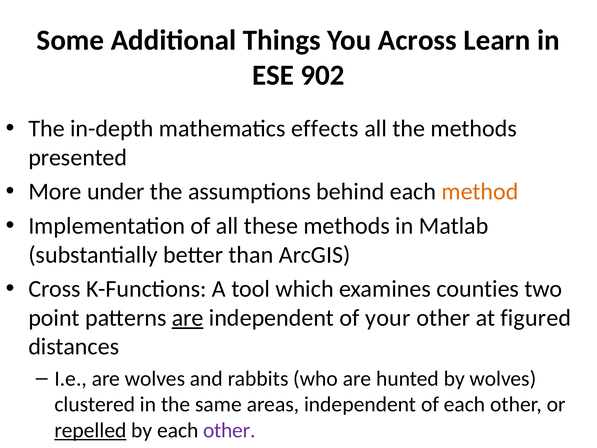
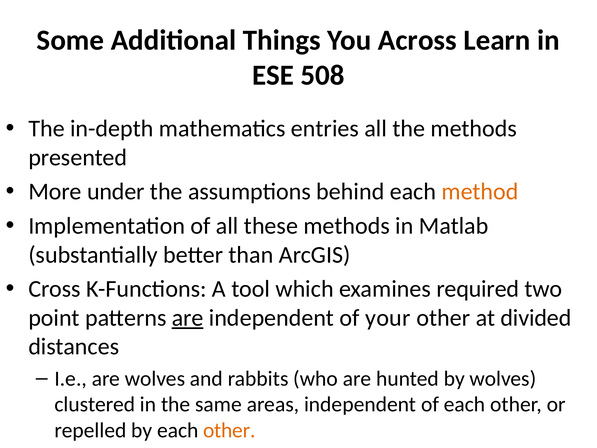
902: 902 -> 508
effects: effects -> entries
counties: counties -> required
figured: figured -> divided
repelled underline: present -> none
other at (229, 430) colour: purple -> orange
